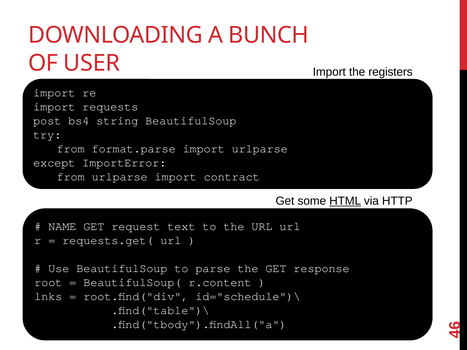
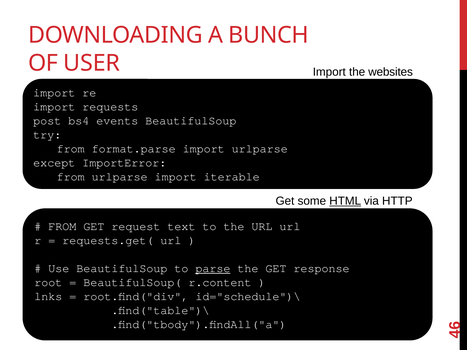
registers: registers -> websites
string: string -> events
contract: contract -> iterable
NAME at (62, 226): NAME -> FROM
parse underline: none -> present
